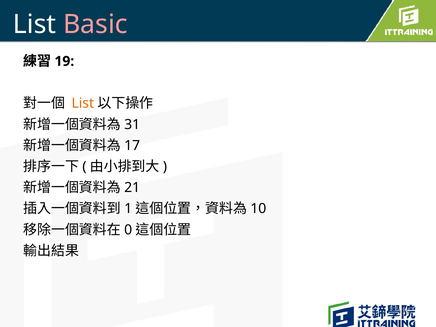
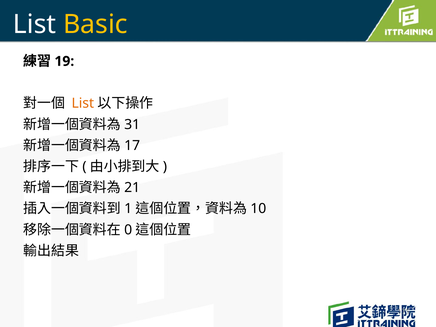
Basic colour: pink -> yellow
